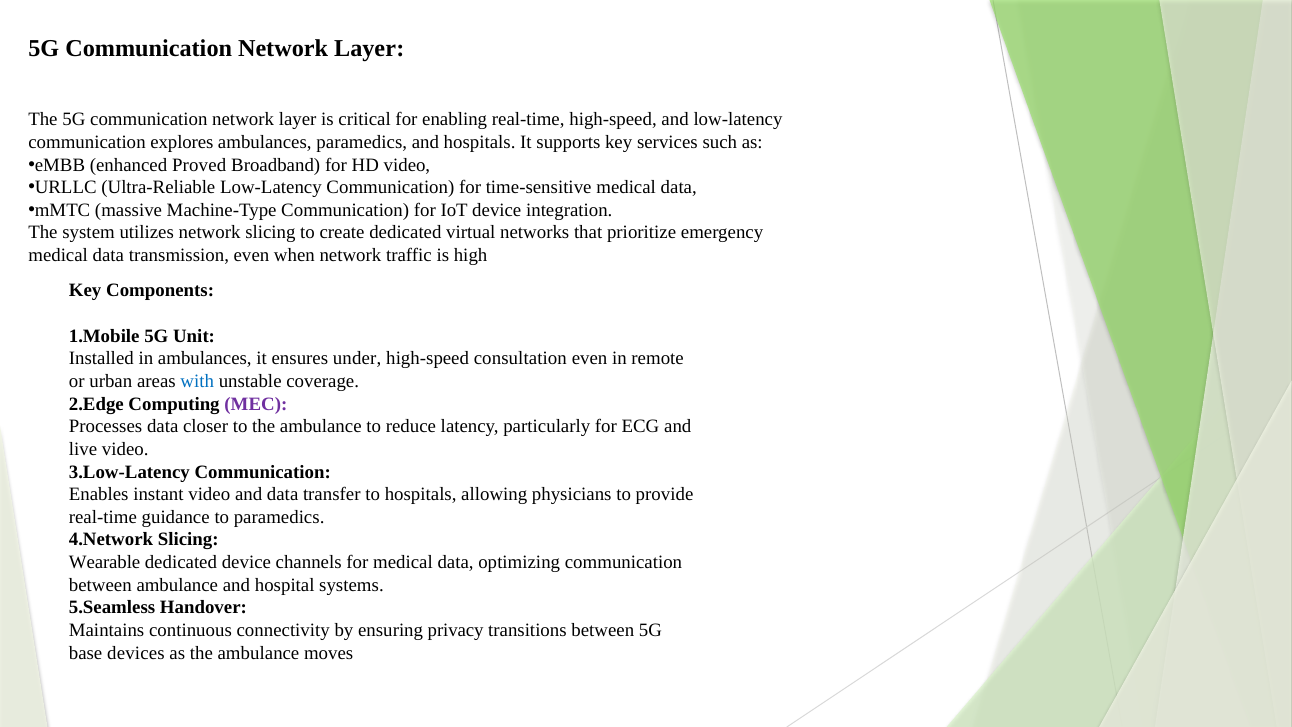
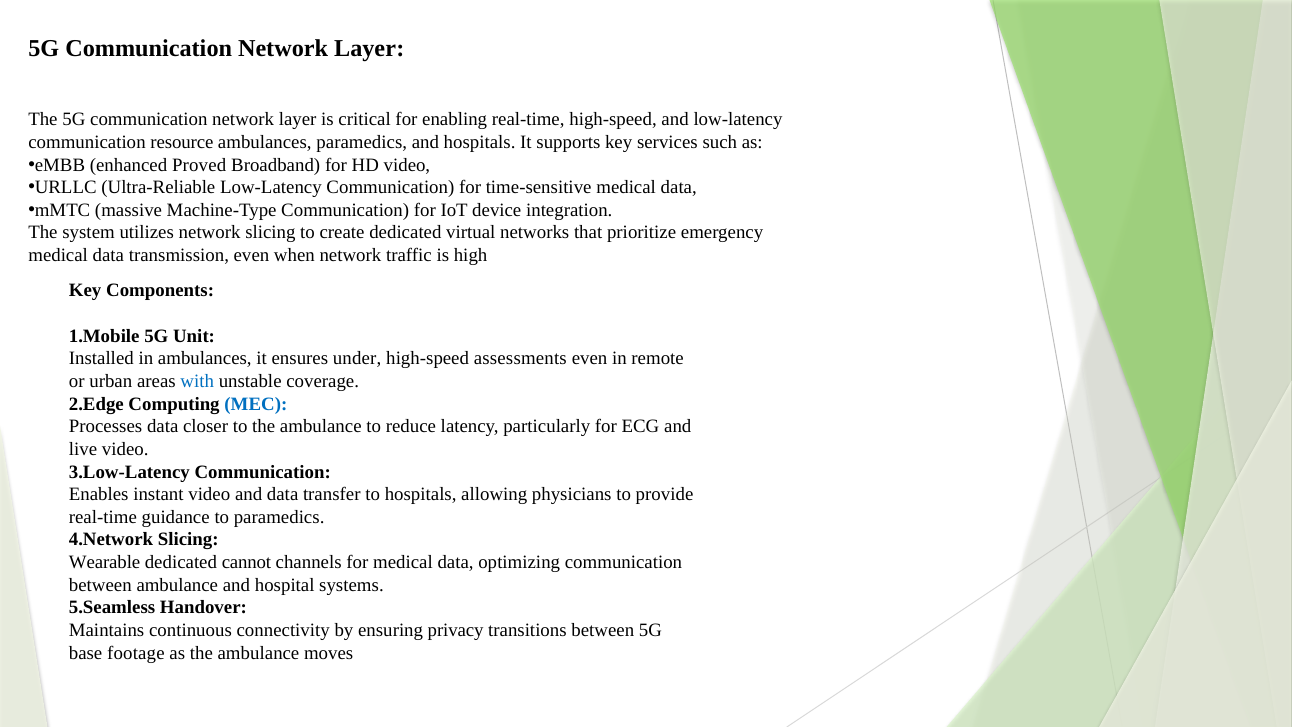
explores: explores -> resource
consultation: consultation -> assessments
MEC colour: purple -> blue
dedicated device: device -> cannot
devices: devices -> footage
